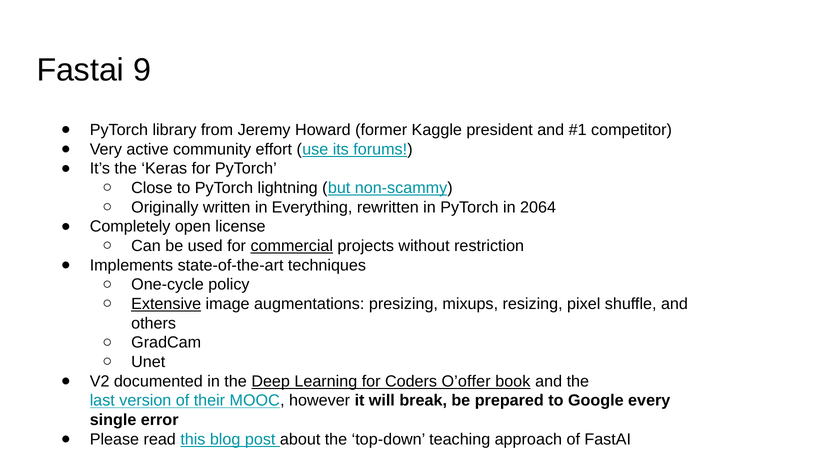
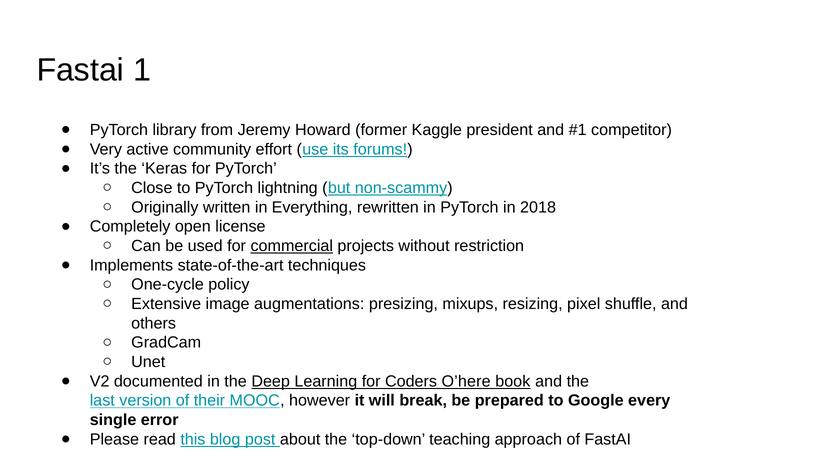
9: 9 -> 1
2064: 2064 -> 2018
Extensive underline: present -> none
O’offer: O’offer -> O’here
